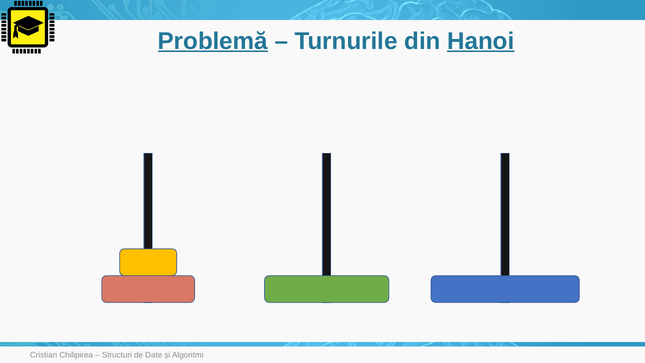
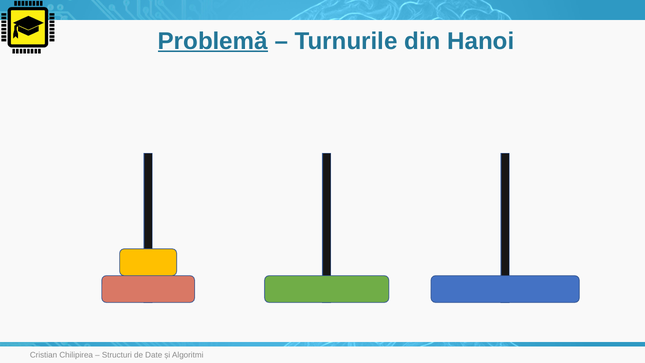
Hanoi underline: present -> none
